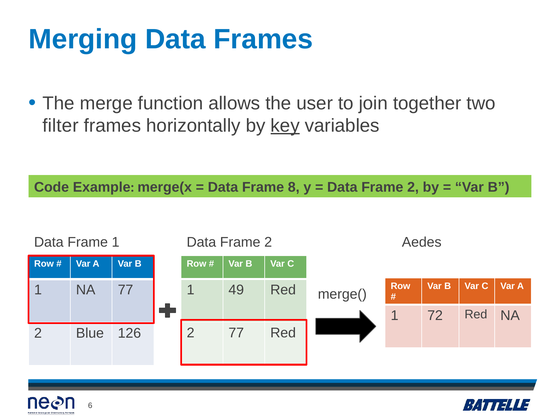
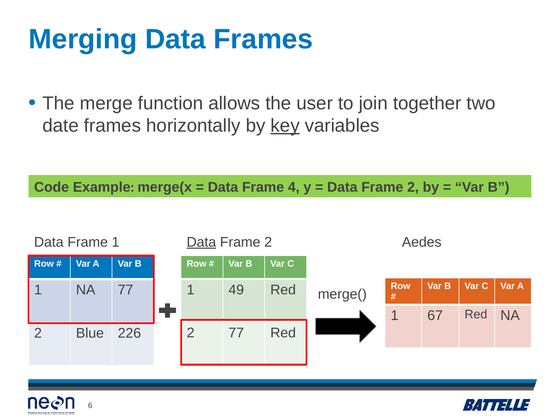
filter: filter -> date
8: 8 -> 4
Data at (201, 242) underline: none -> present
72: 72 -> 67
126: 126 -> 226
